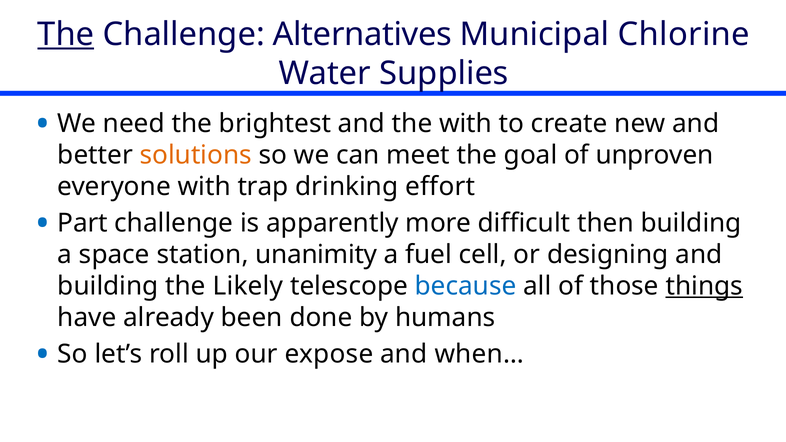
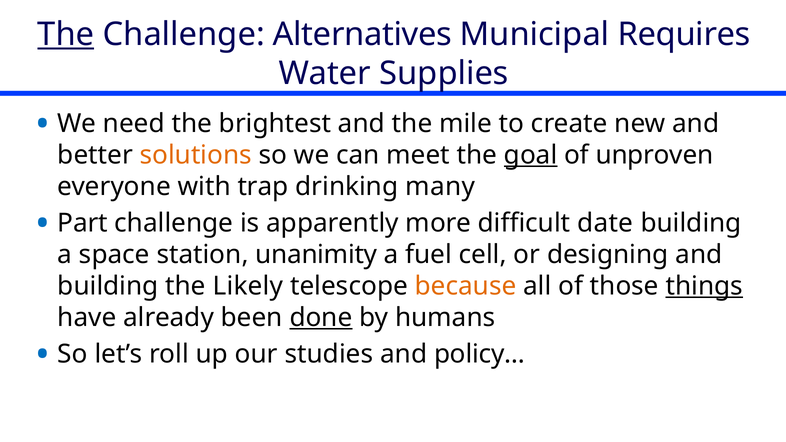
Chlorine: Chlorine -> Requires
the with: with -> mile
goal underline: none -> present
effort: effort -> many
then: then -> date
because colour: blue -> orange
done underline: none -> present
expose: expose -> studies
when…: when… -> policy…
